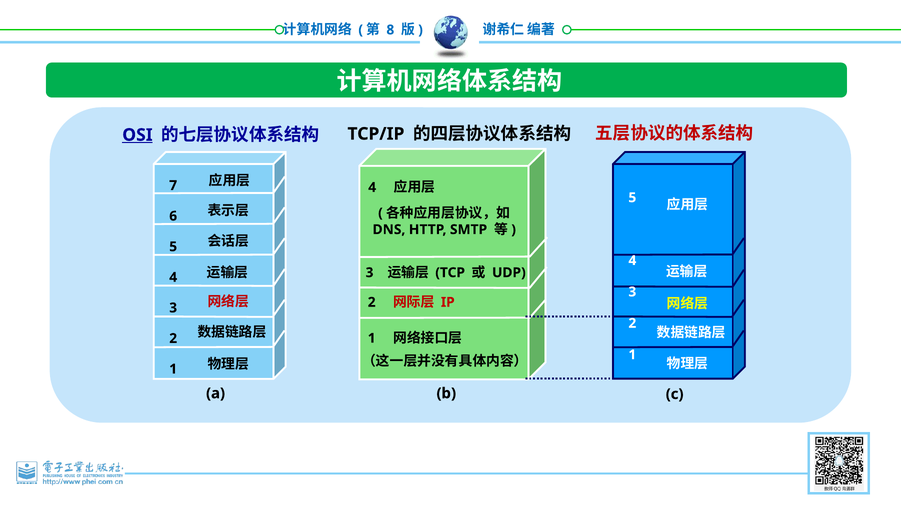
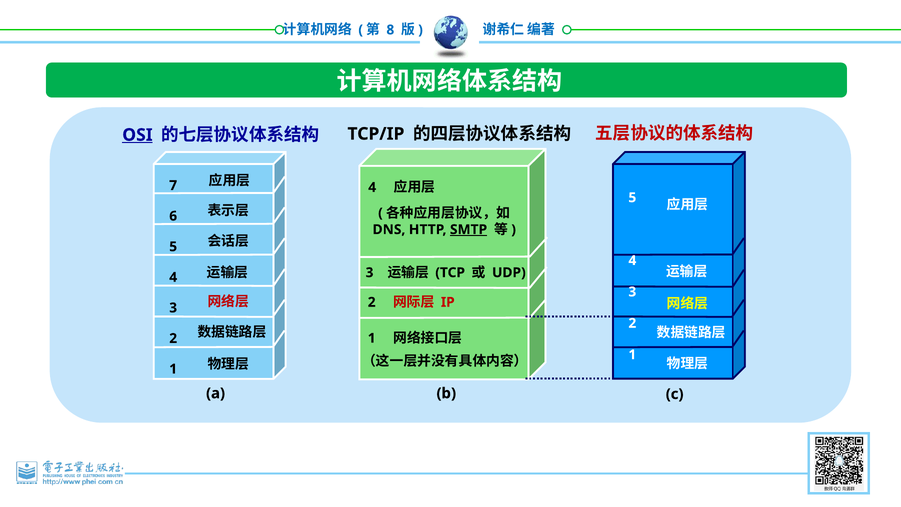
SMTP underline: none -> present
